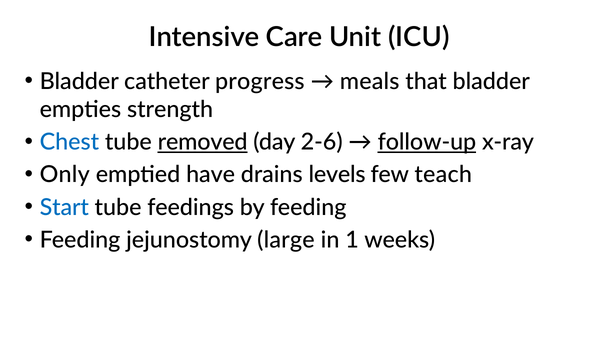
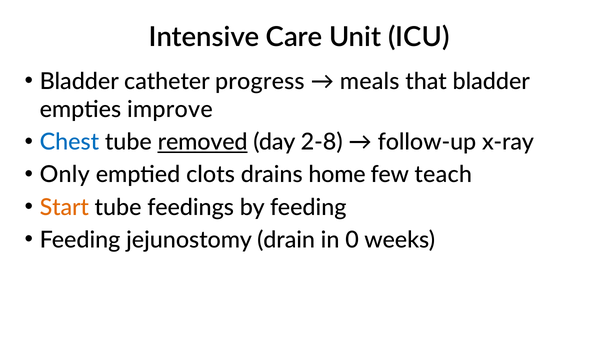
strength: strength -> improve
2-6: 2-6 -> 2-8
follow-up underline: present -> none
have: have -> clots
levels: levels -> home
Start colour: blue -> orange
large: large -> drain
1: 1 -> 0
